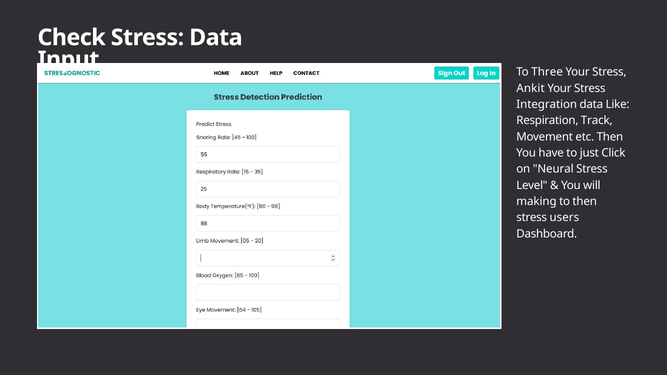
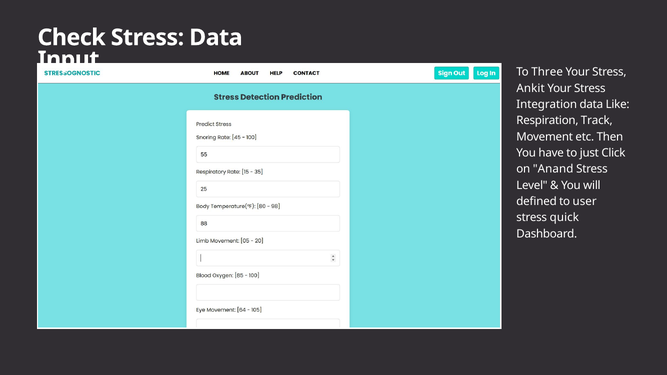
Neural: Neural -> Anand
making: making -> defined
to then: then -> user
users: users -> quick
